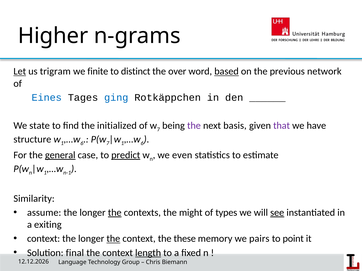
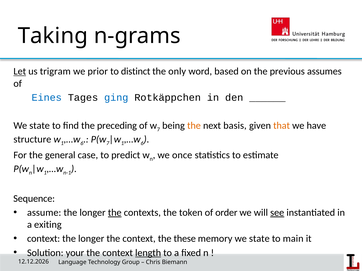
Higher: Higher -> Taking
finite: finite -> prior
over: over -> only
based underline: present -> none
network: network -> assumes
initialized: initialized -> preceding
the at (194, 126) colour: purple -> orange
that colour: purple -> orange
general underline: present -> none
predict underline: present -> none
even: even -> once
Similarity: Similarity -> Sequence
might: might -> token
types: types -> order
the at (113, 239) underline: present -> none
memory we pairs: pairs -> state
point: point -> main
final: final -> your
